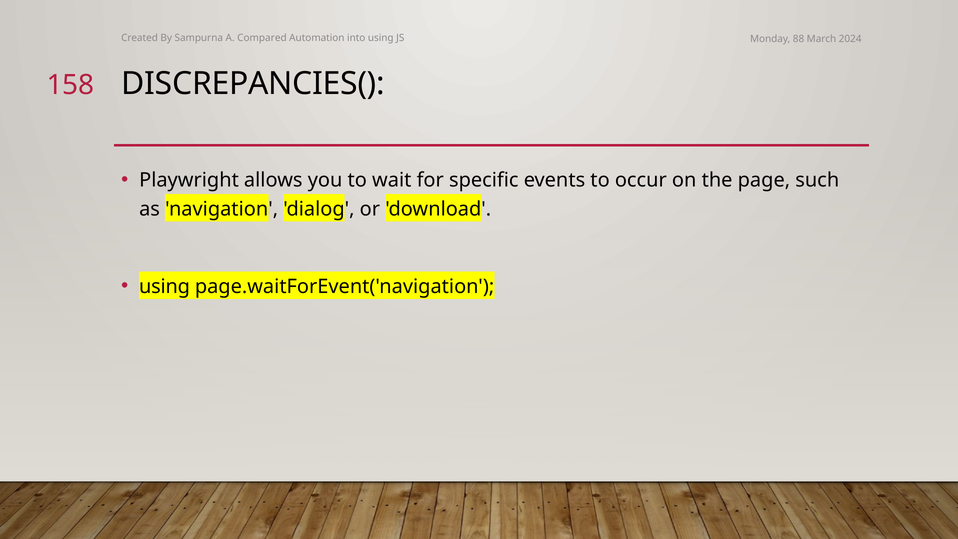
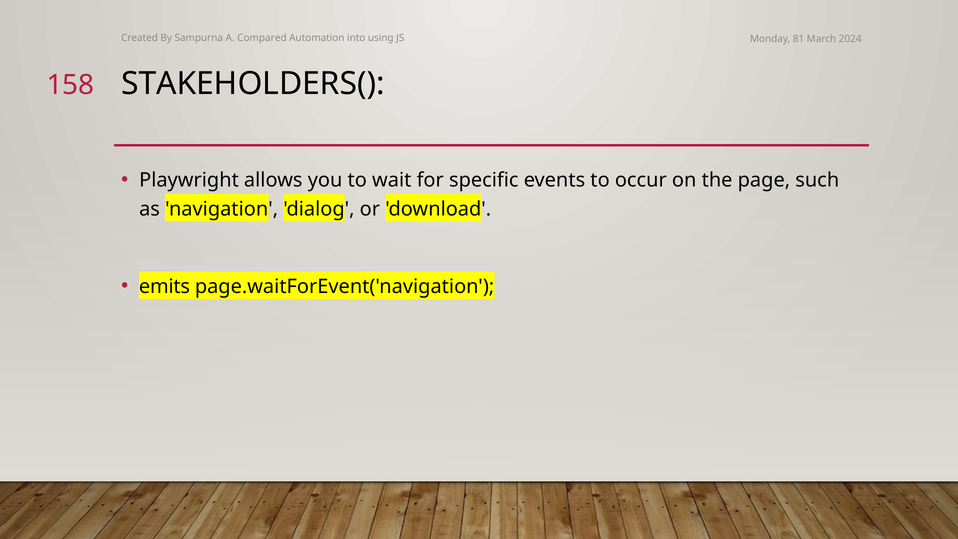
88: 88 -> 81
DISCREPANCIES(: DISCREPANCIES( -> STAKEHOLDERS(
using at (165, 286): using -> emits
